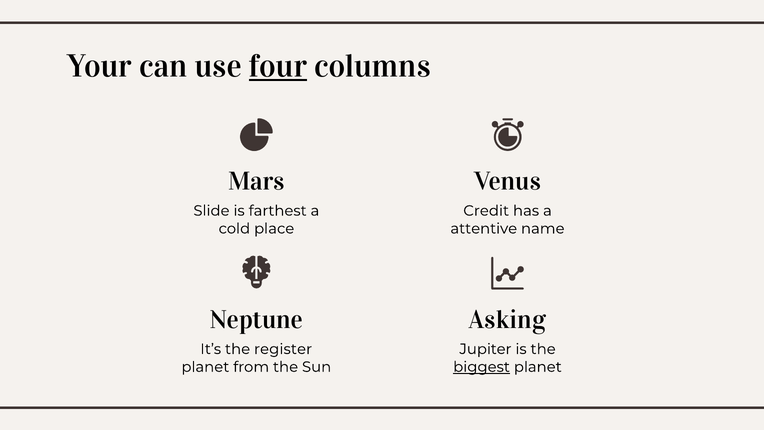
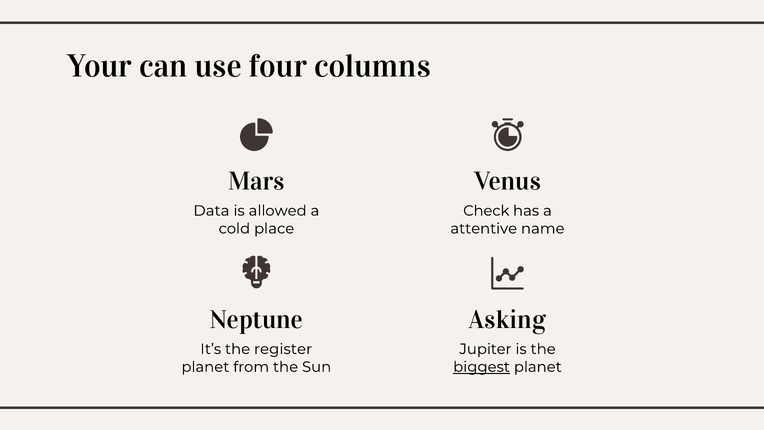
four underline: present -> none
Slide: Slide -> Data
farthest: farthest -> allowed
Credit: Credit -> Check
